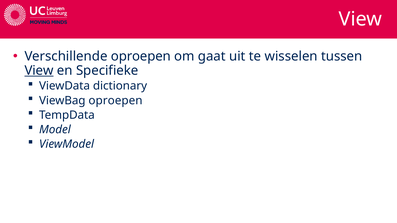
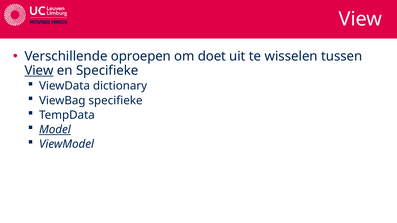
gaat: gaat -> doet
ViewBag oproepen: oproepen -> specifieke
Model underline: none -> present
